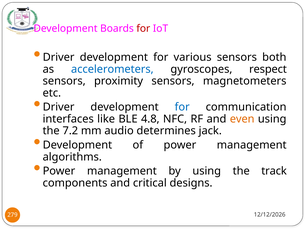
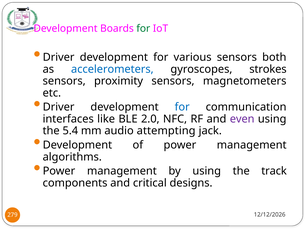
for at (143, 28) colour: red -> green
respect: respect -> strokes
4.8: 4.8 -> 2.0
even colour: orange -> purple
7.2: 7.2 -> 5.4
determines: determines -> attempting
